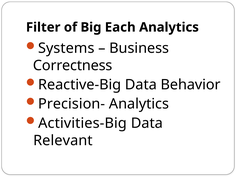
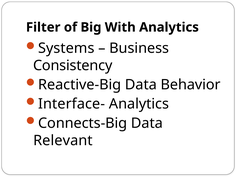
Each: Each -> With
Correctness: Correctness -> Consistency
Precision-: Precision- -> Interface-
Activities-Big: Activities-Big -> Connects-Big
